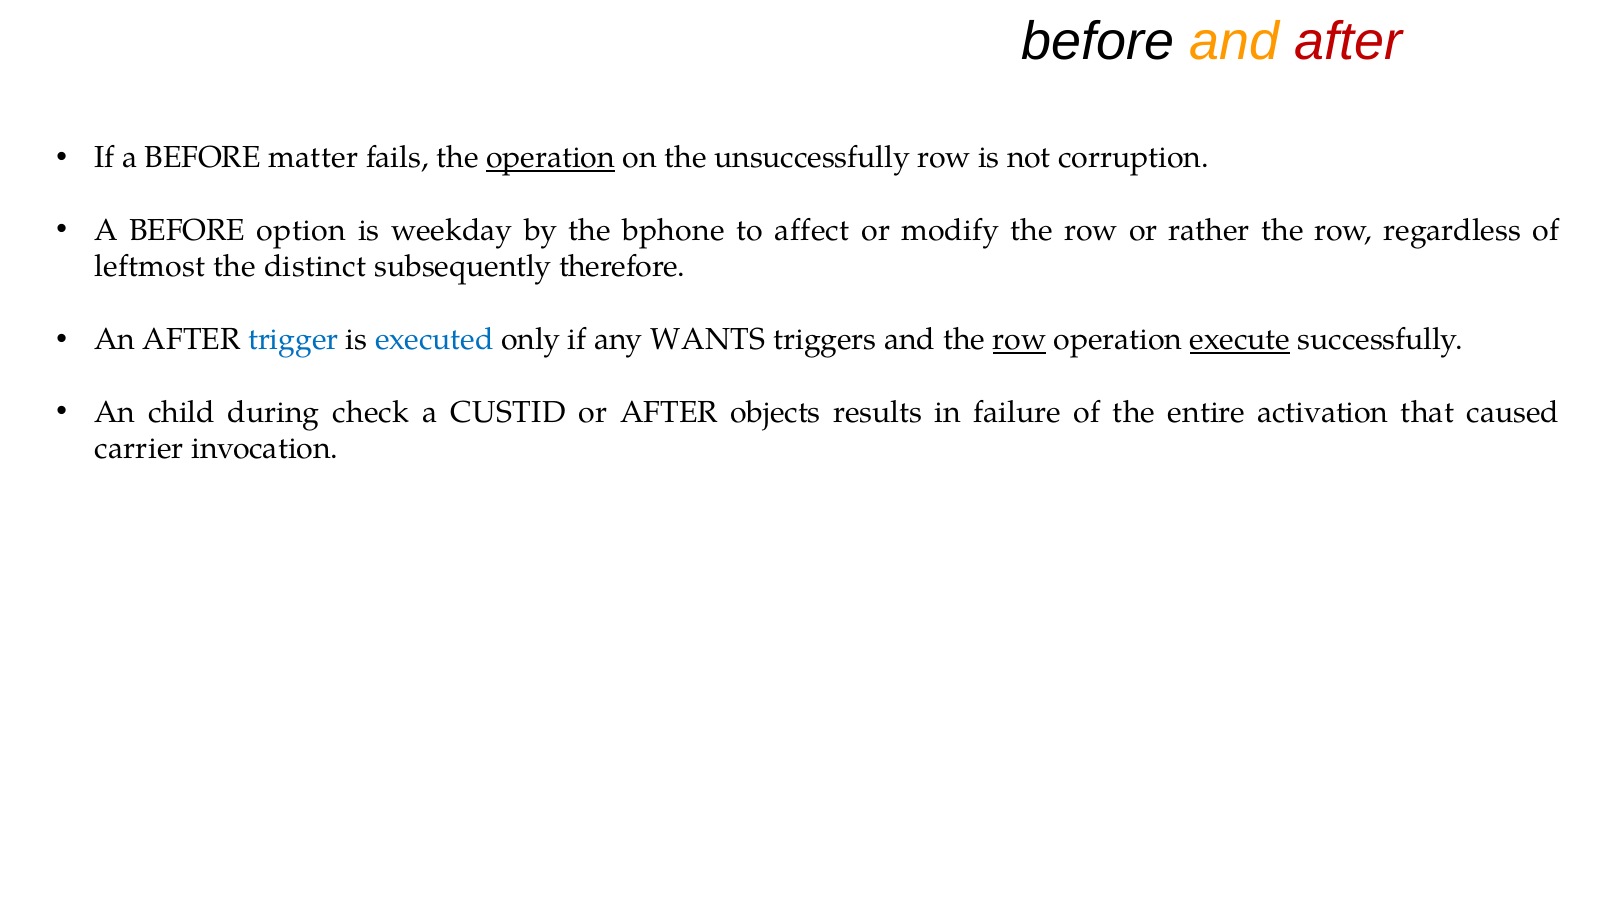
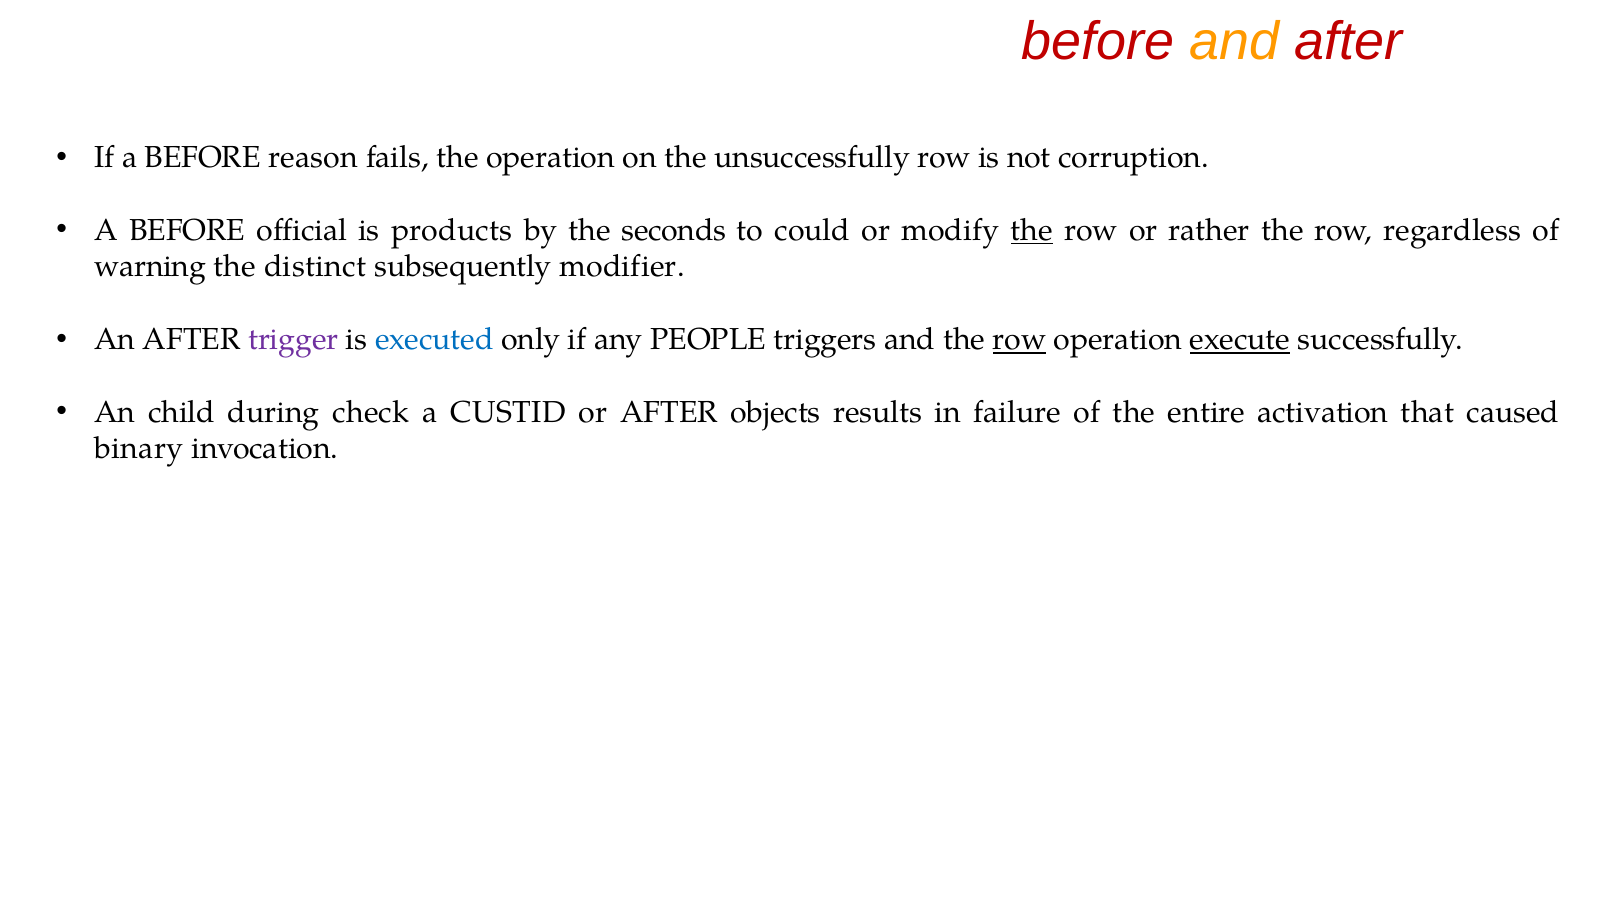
before at (1098, 42) colour: black -> red
matter: matter -> reason
operation at (551, 158) underline: present -> none
option: option -> official
weekday: weekday -> products
bphone: bphone -> seconds
affect: affect -> could
the at (1032, 230) underline: none -> present
leftmost: leftmost -> warning
therefore: therefore -> modifier
trigger colour: blue -> purple
WANTS: WANTS -> PEOPLE
carrier: carrier -> binary
